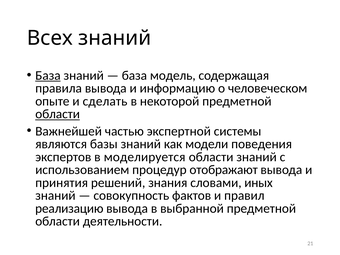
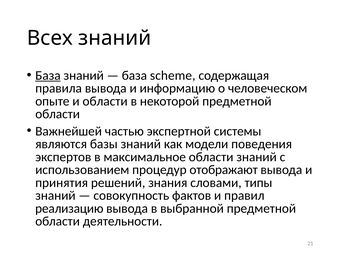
модель: модель -> scheme
и сделать: сделать -> области
области at (58, 114) underline: present -> none
моделируется: моделируется -> максимальное
иных: иных -> типы
